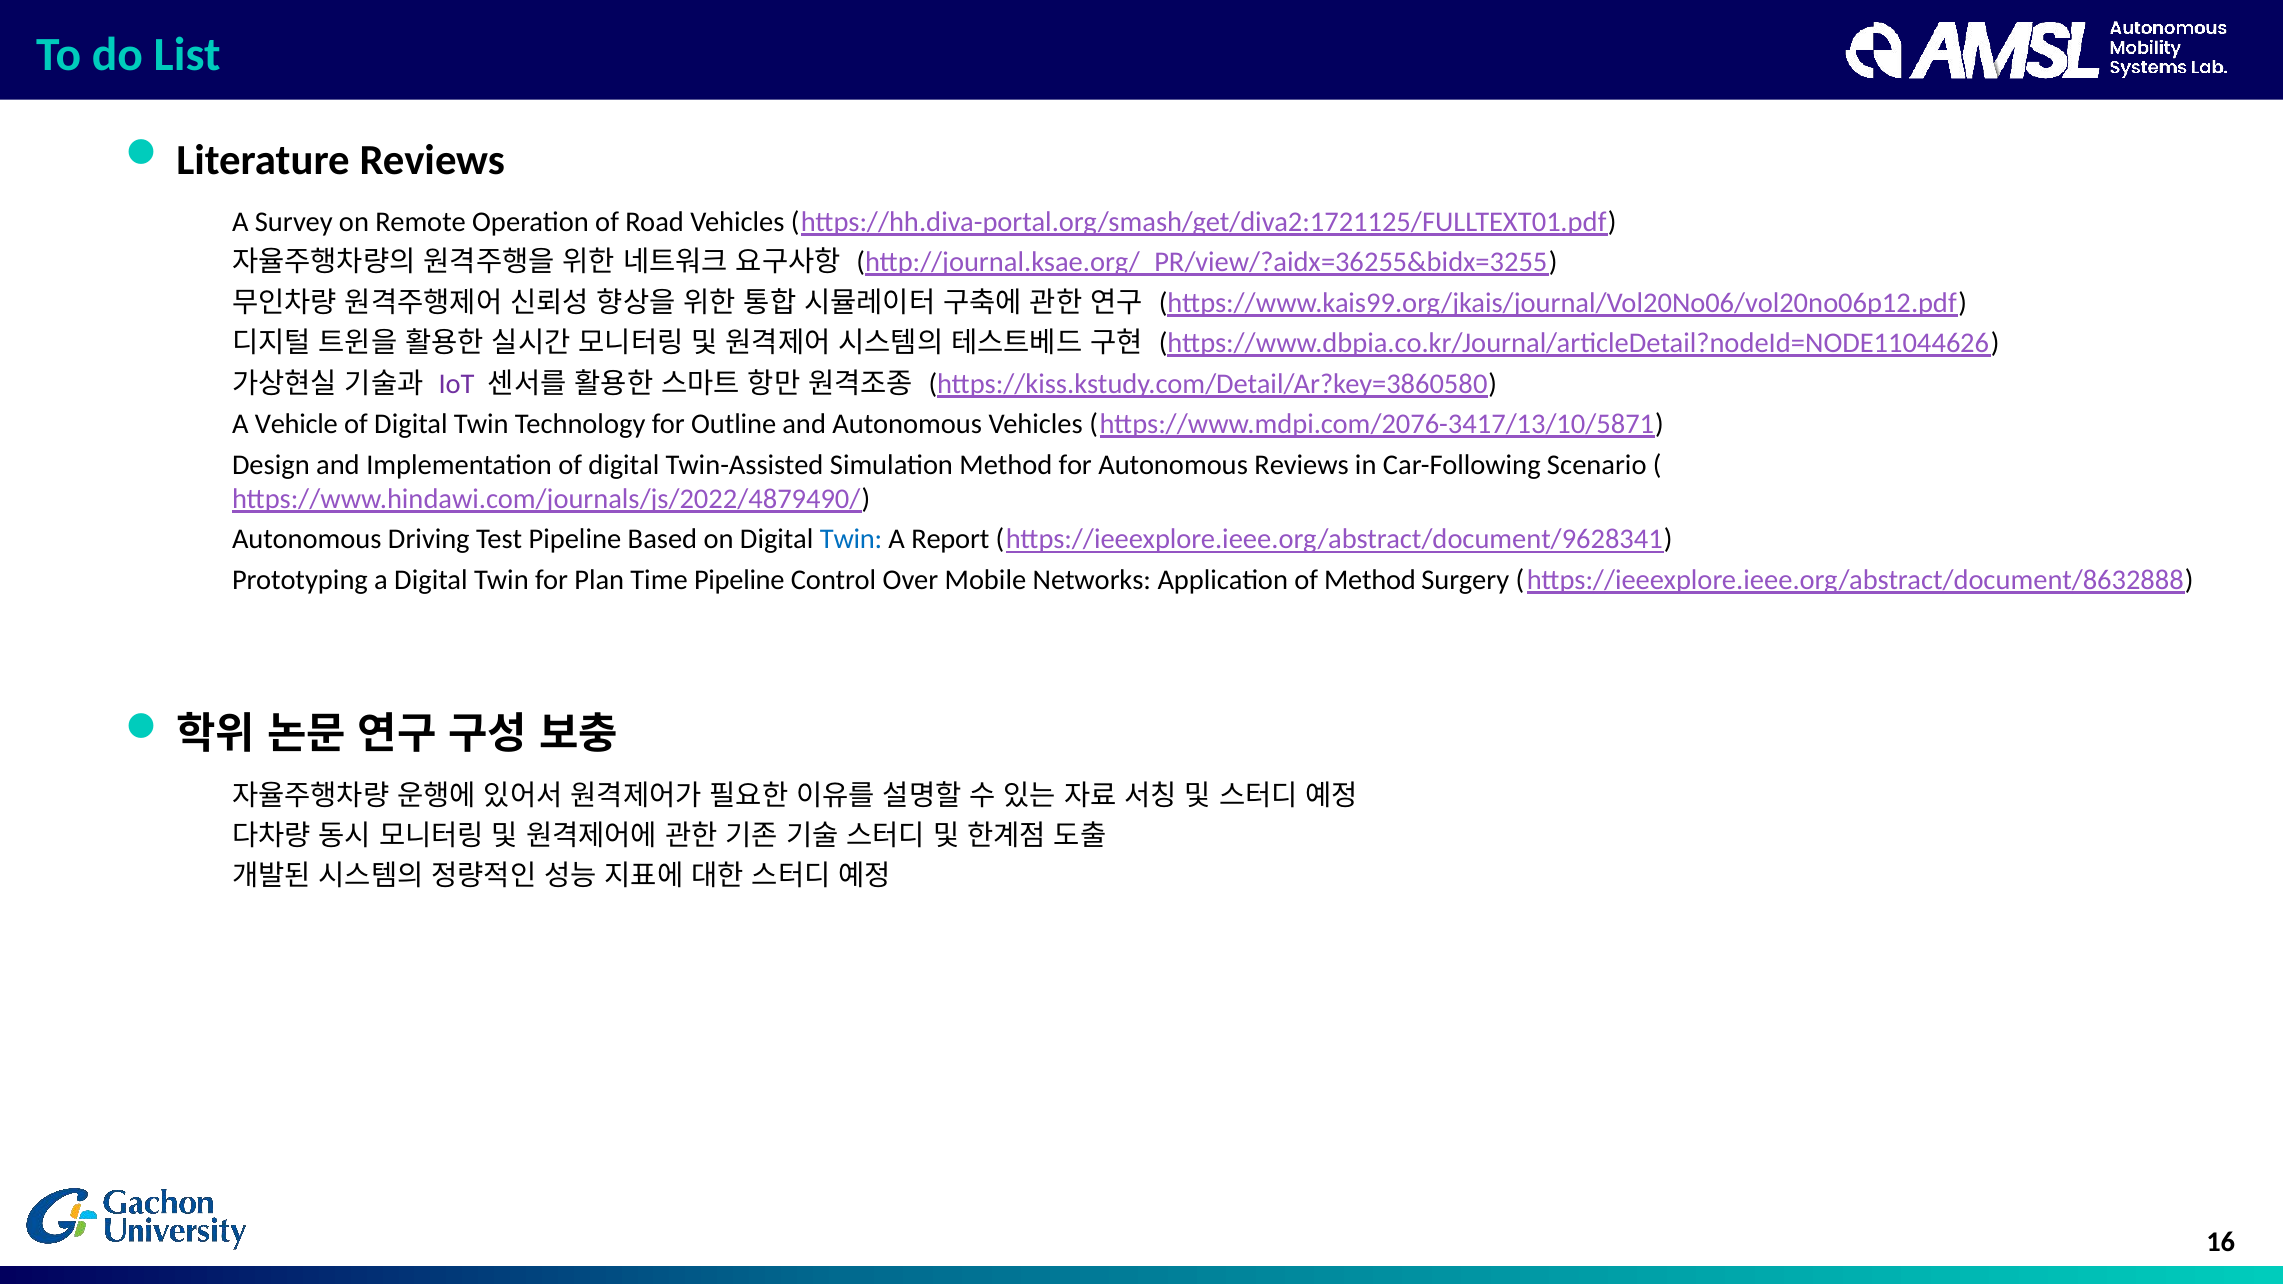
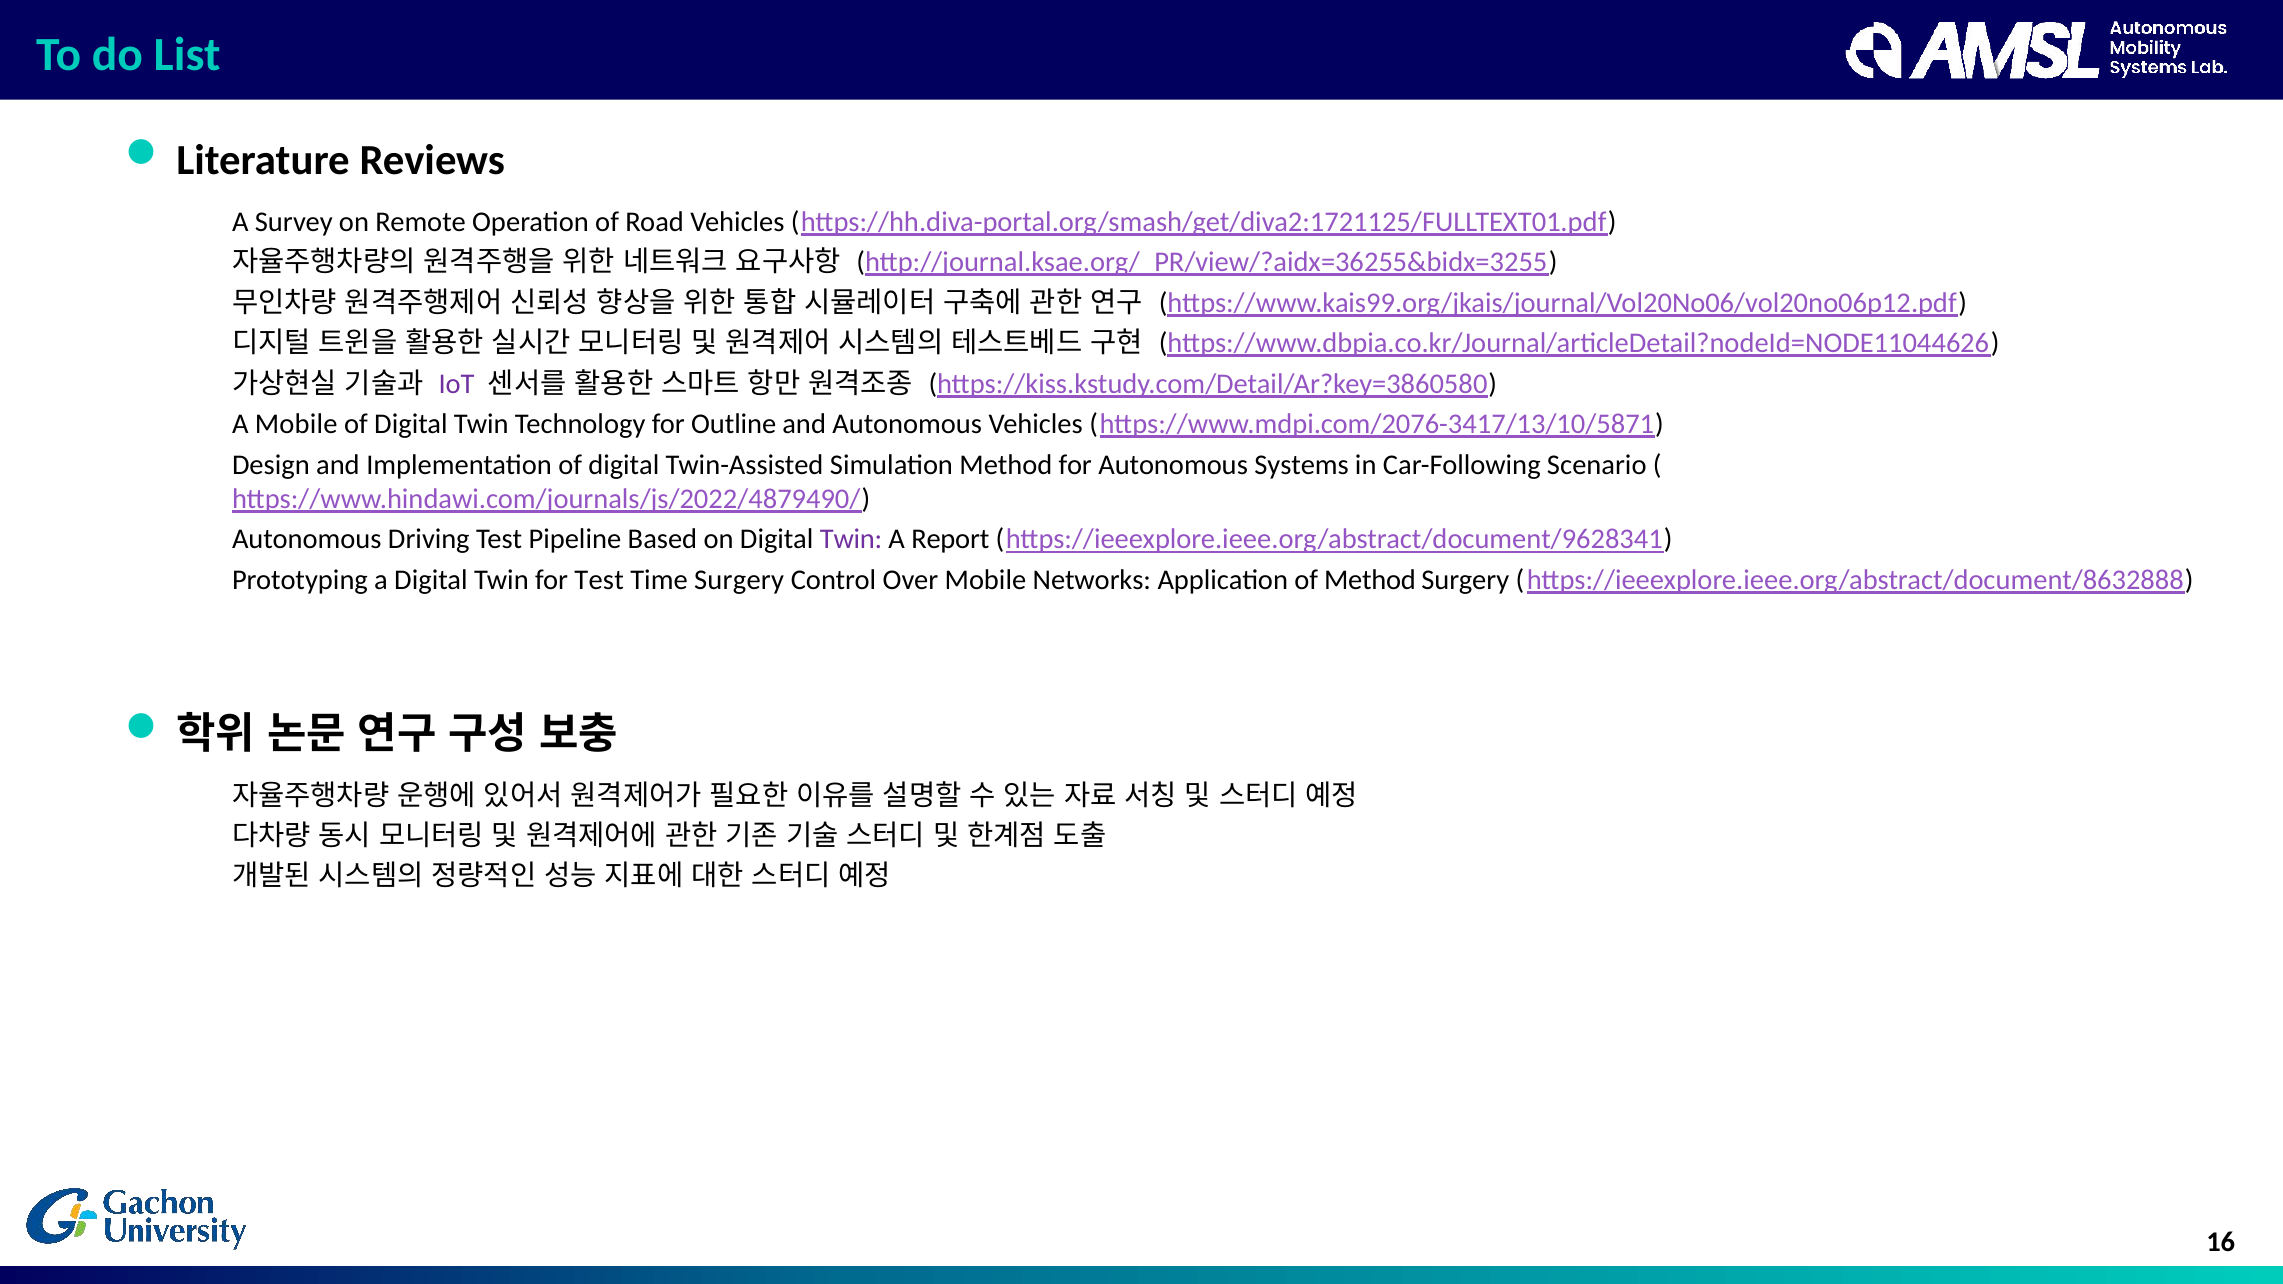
A Vehicle: Vehicle -> Mobile
Autonomous Reviews: Reviews -> Systems
Twin at (851, 540) colour: blue -> purple
for Plan: Plan -> Test
Time Pipeline: Pipeline -> Surgery
